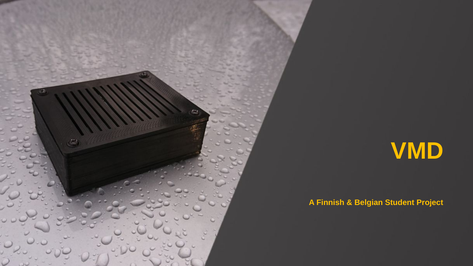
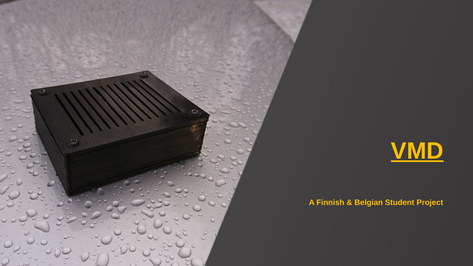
VMD underline: none -> present
